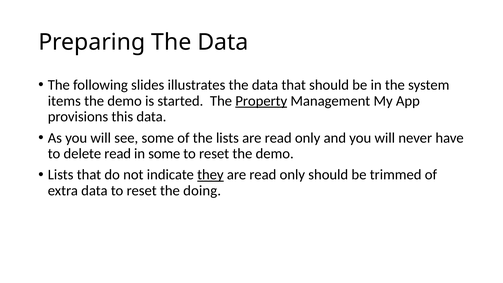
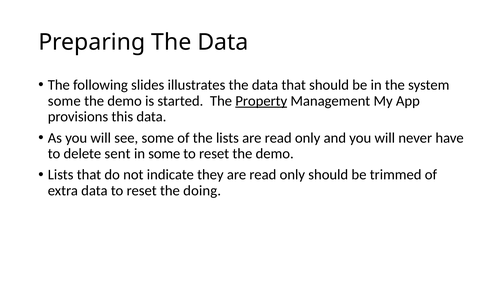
items at (64, 101): items -> some
delete read: read -> sent
they underline: present -> none
